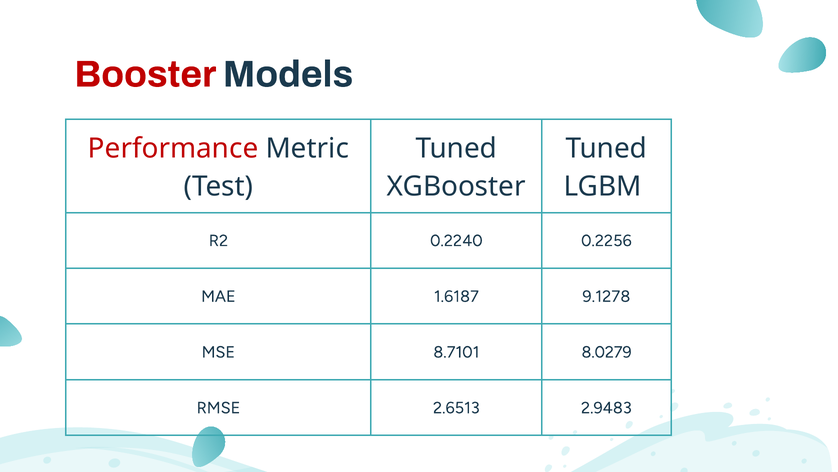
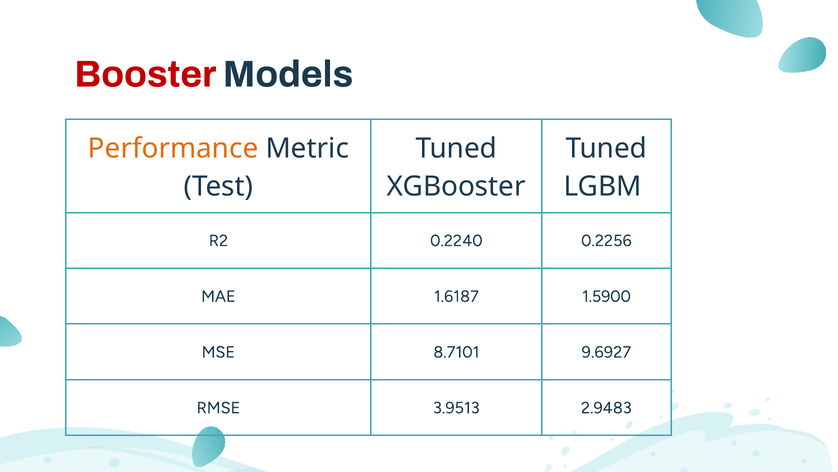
Performance colour: red -> orange
9.1278: 9.1278 -> 1.5900
8.0279: 8.0279 -> 9.6927
2.6513: 2.6513 -> 3.9513
